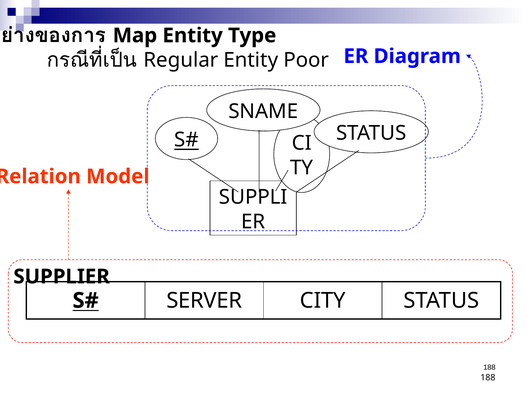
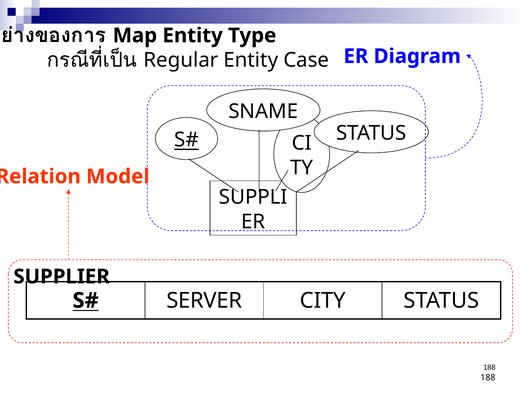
Poor: Poor -> Case
